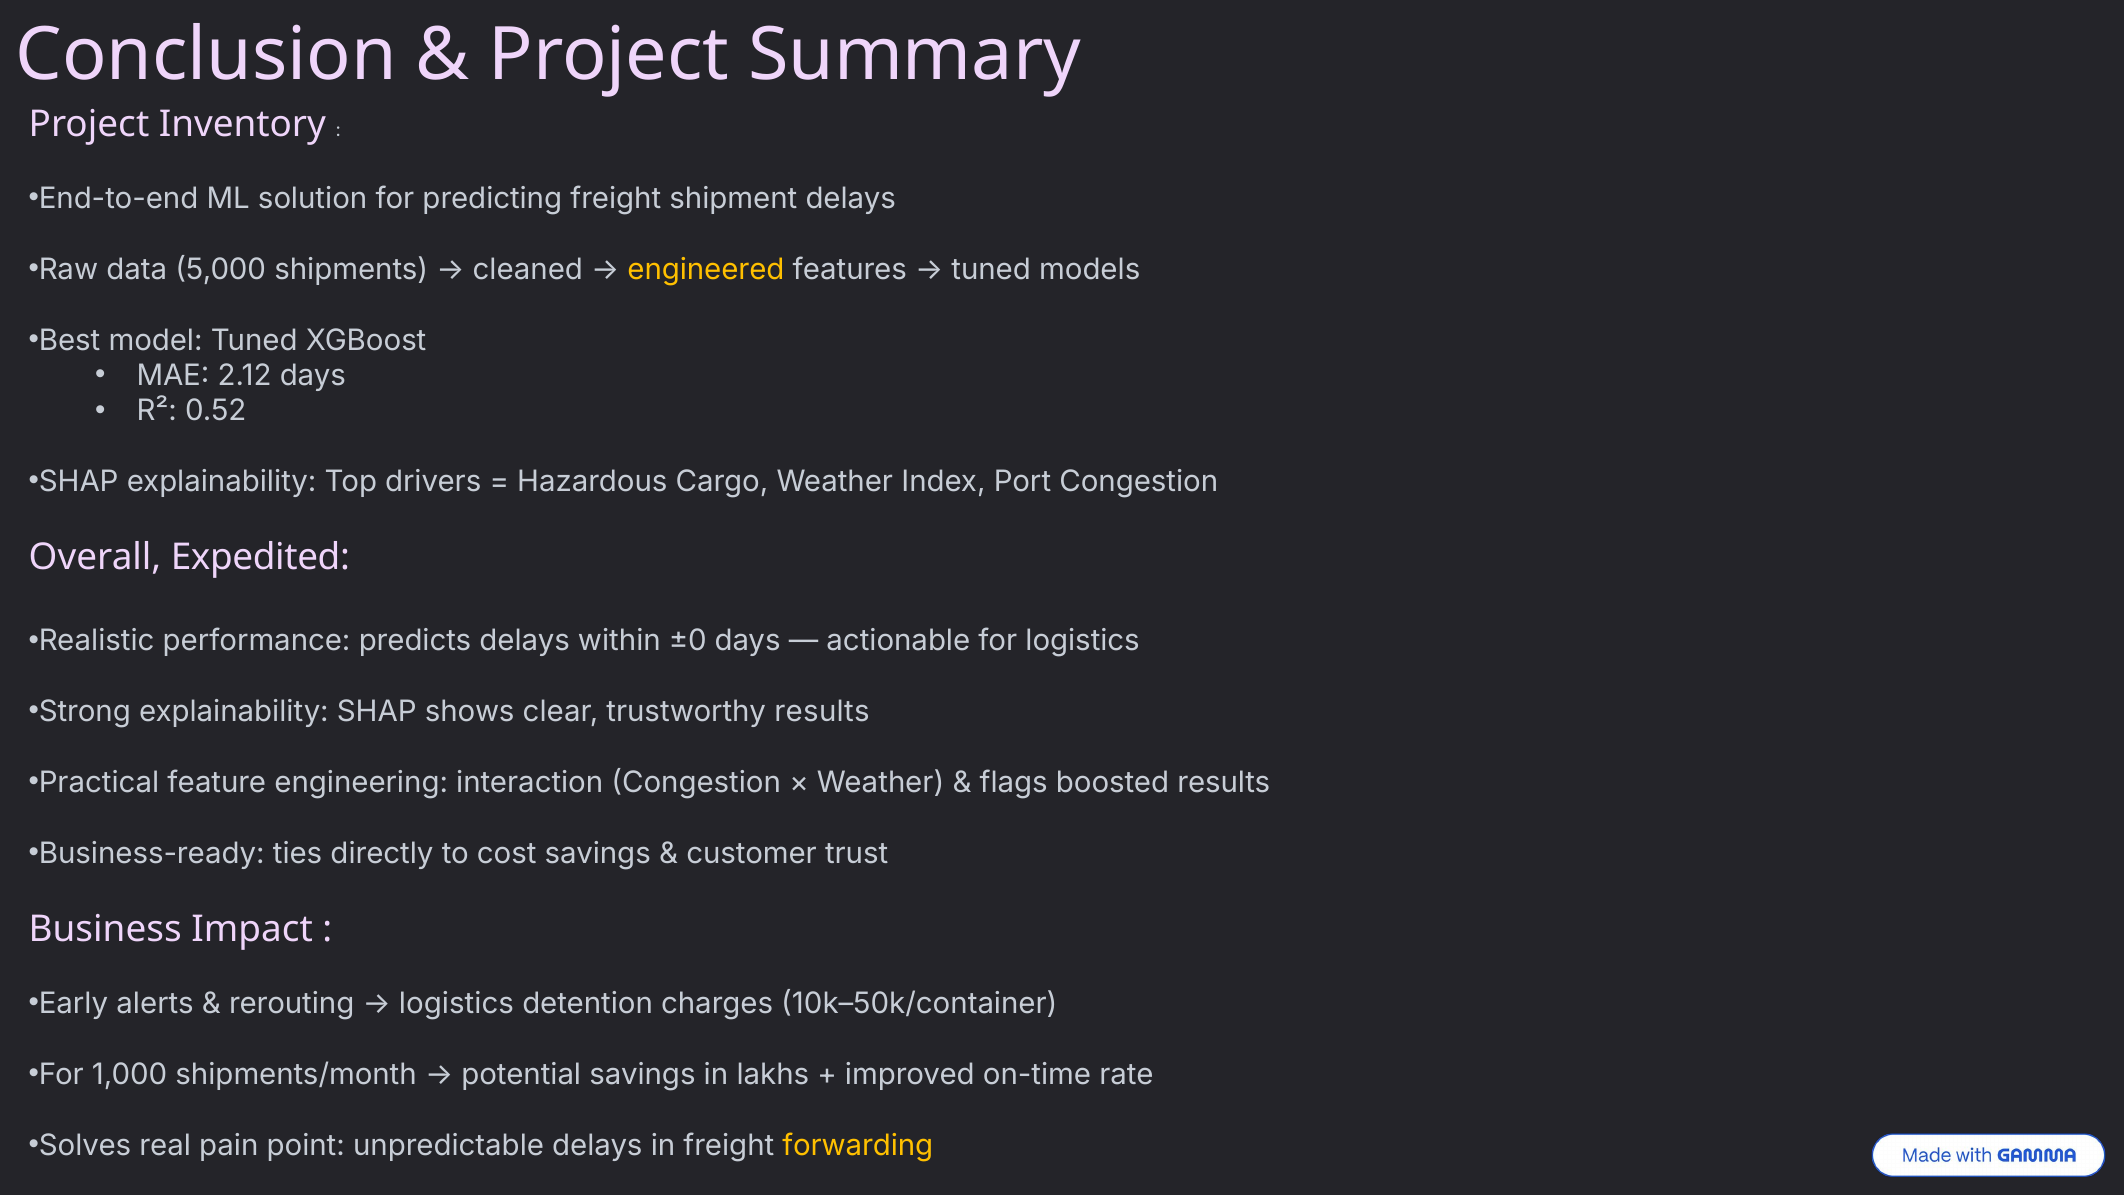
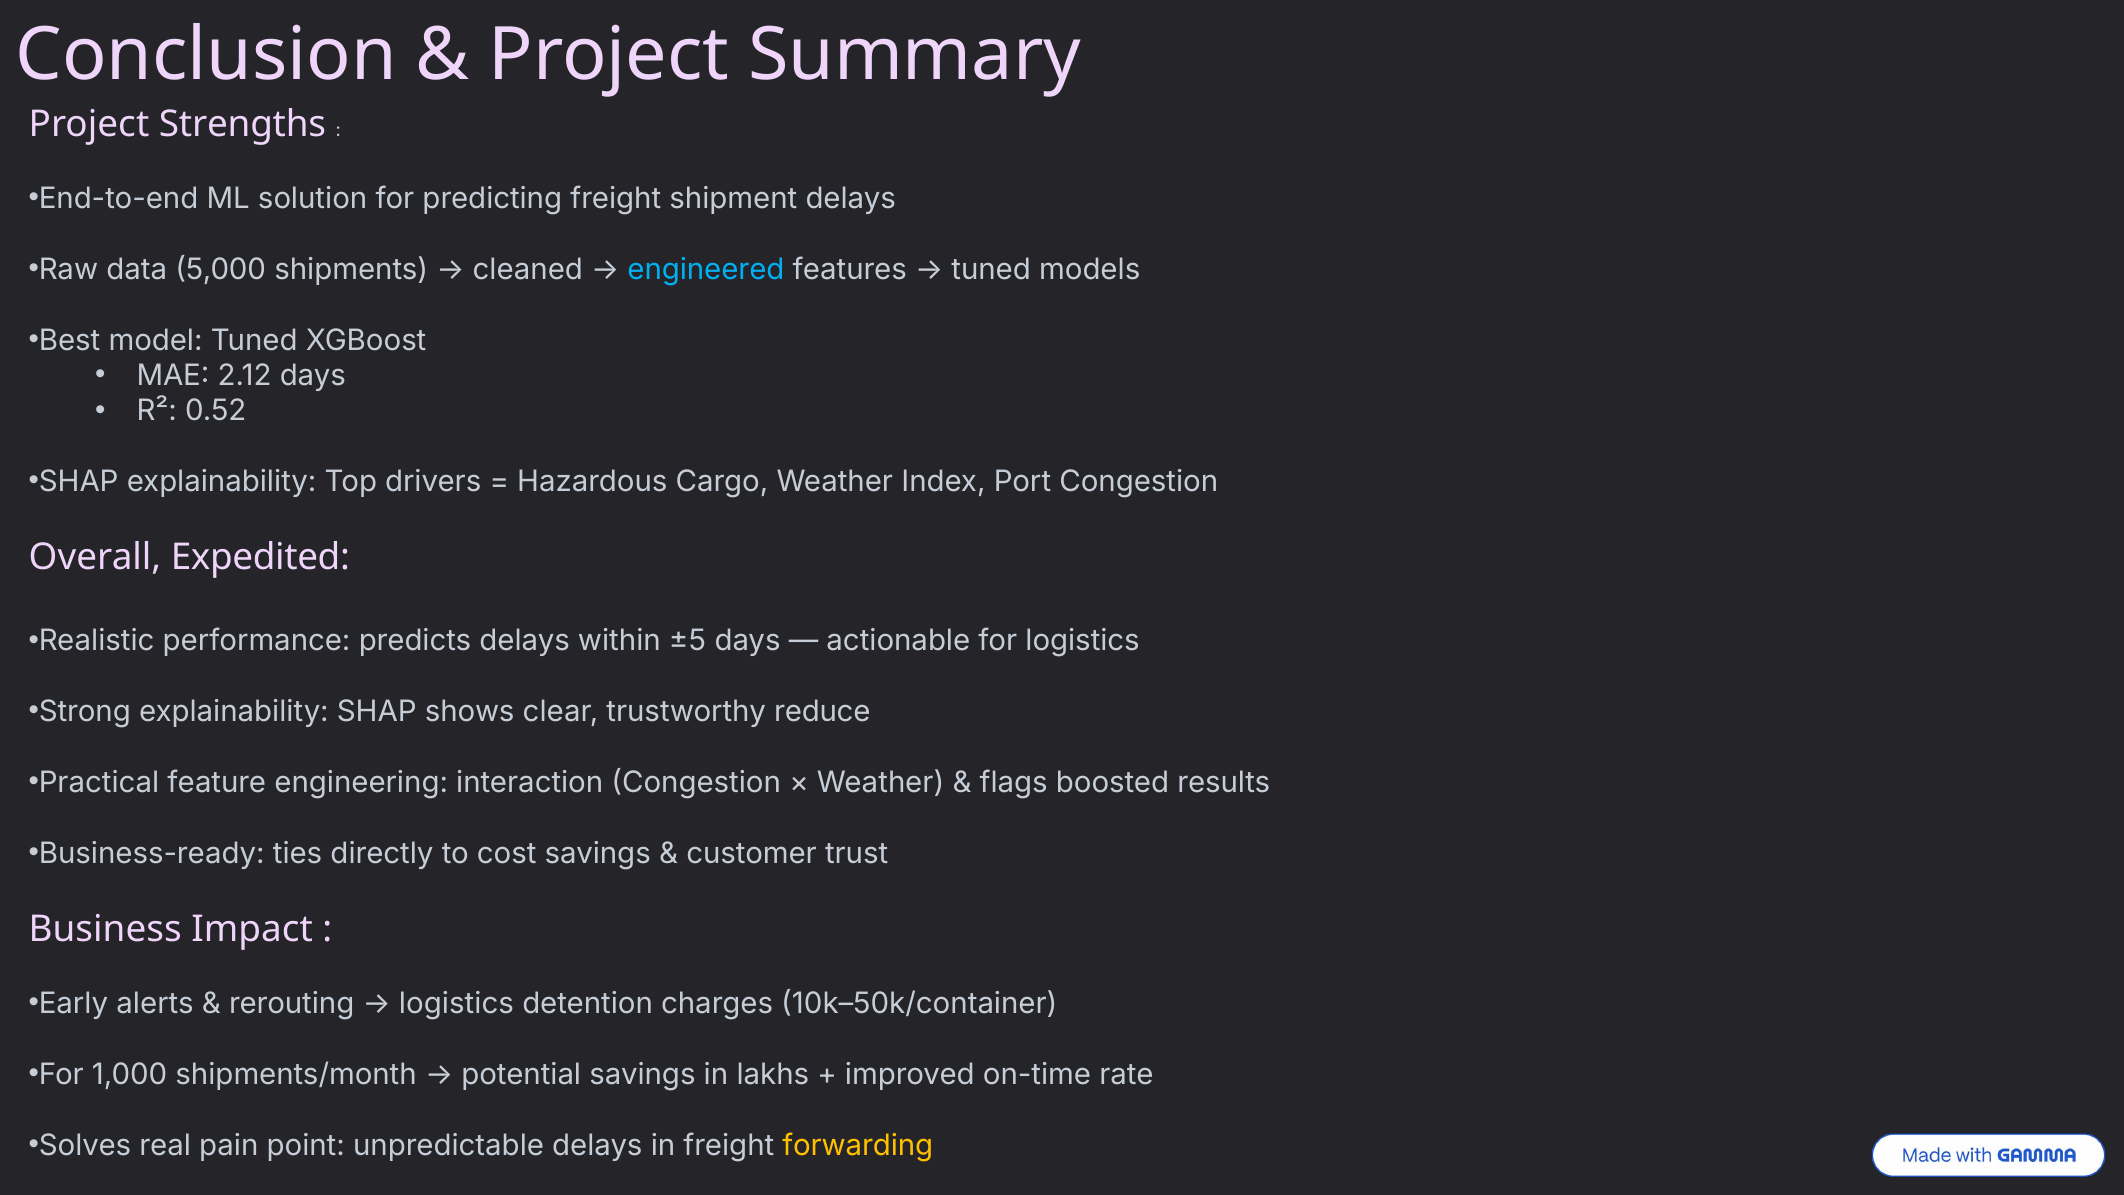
Inventory: Inventory -> Strengths
engineered colour: yellow -> light blue
±0: ±0 -> ±5
trustworthy results: results -> reduce
